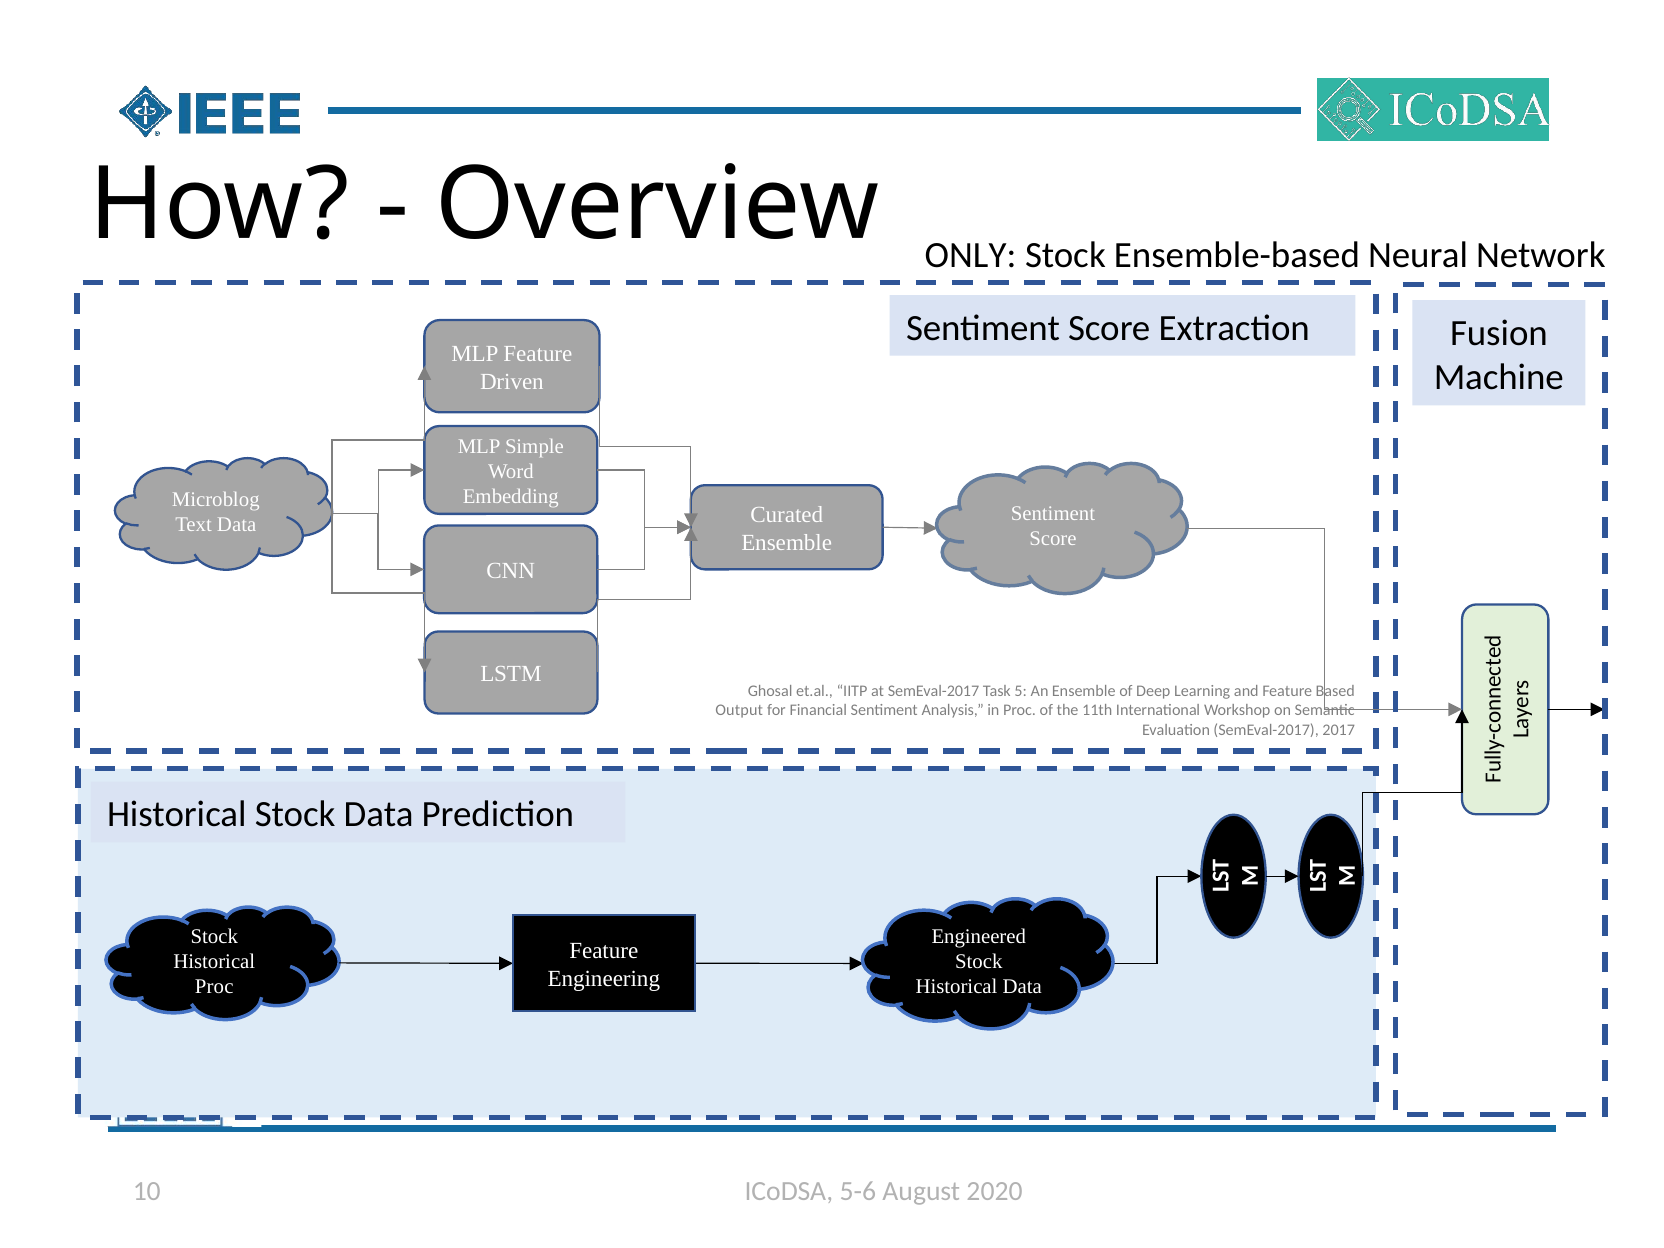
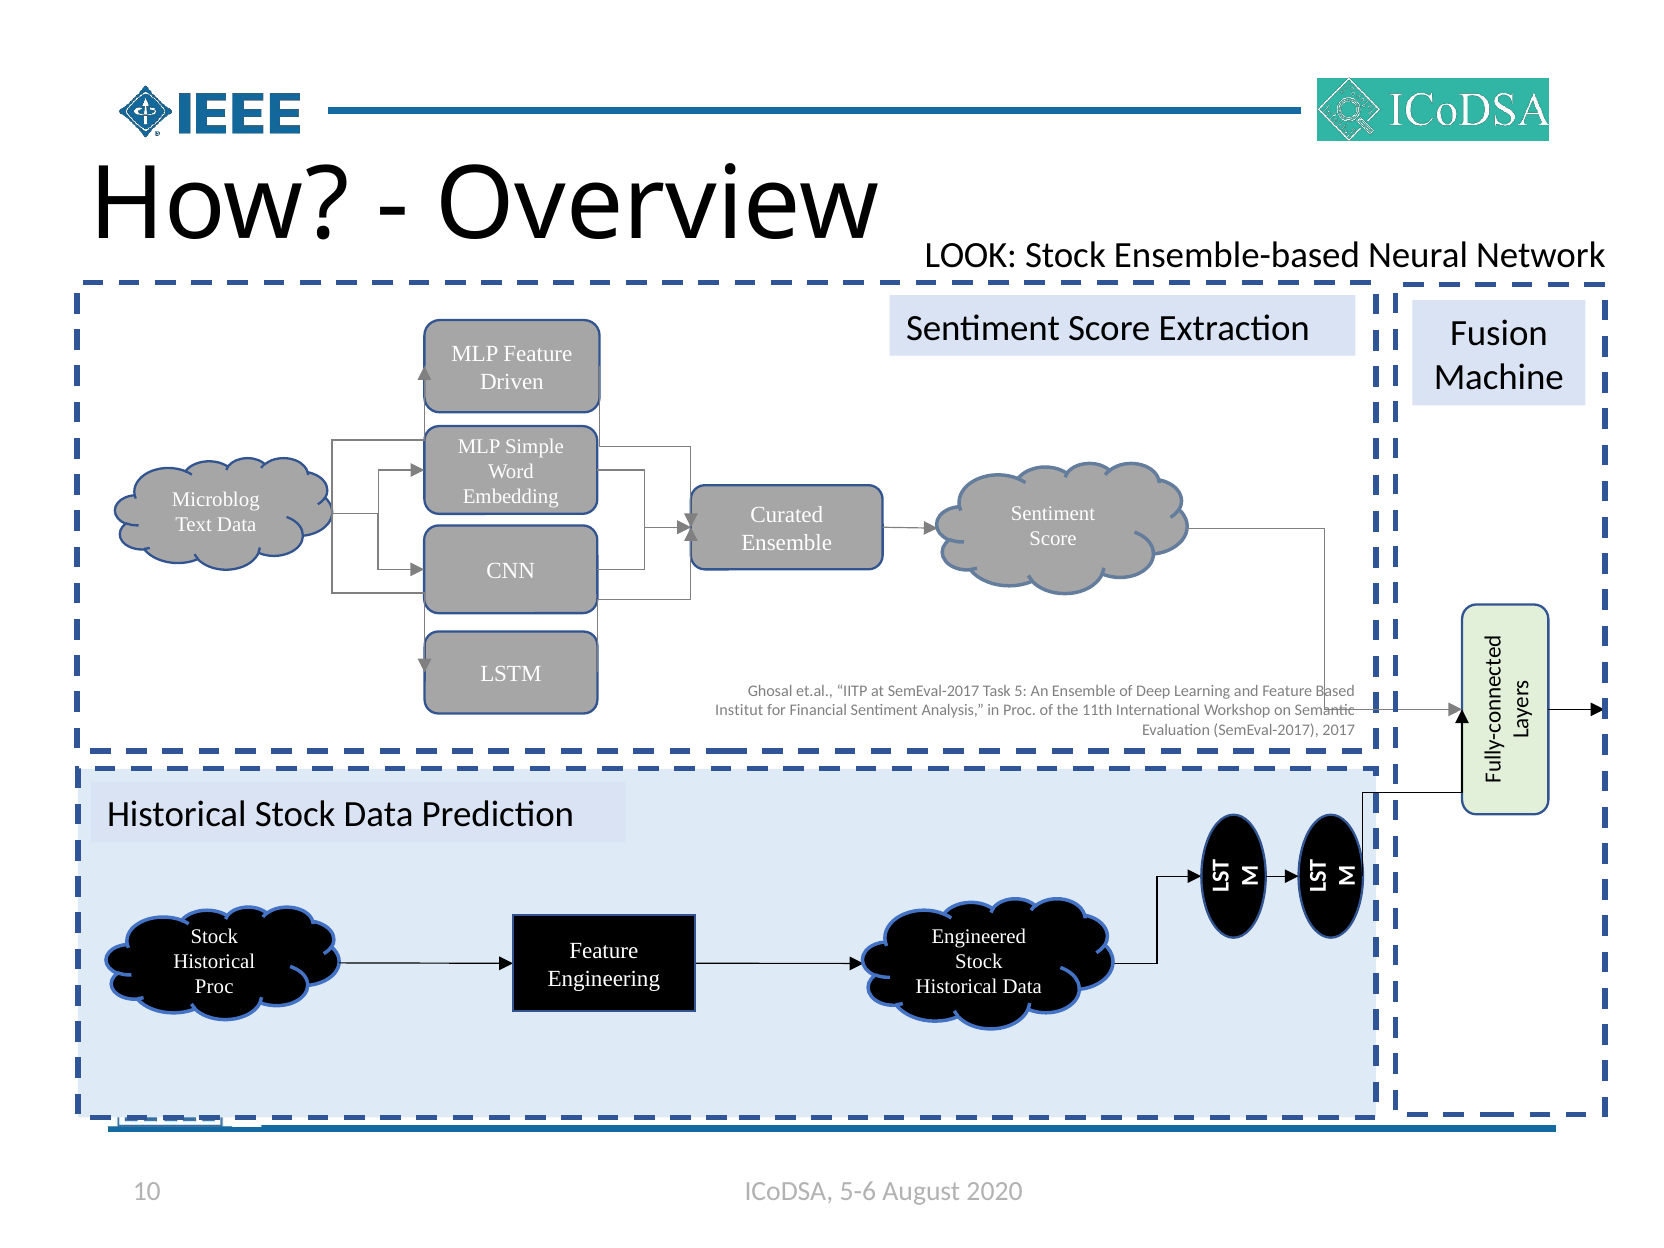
ONLY: ONLY -> LOOK
Output: Output -> Institut
